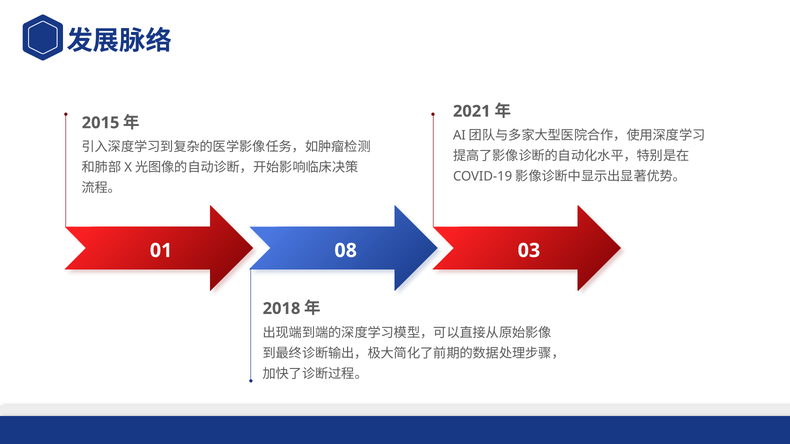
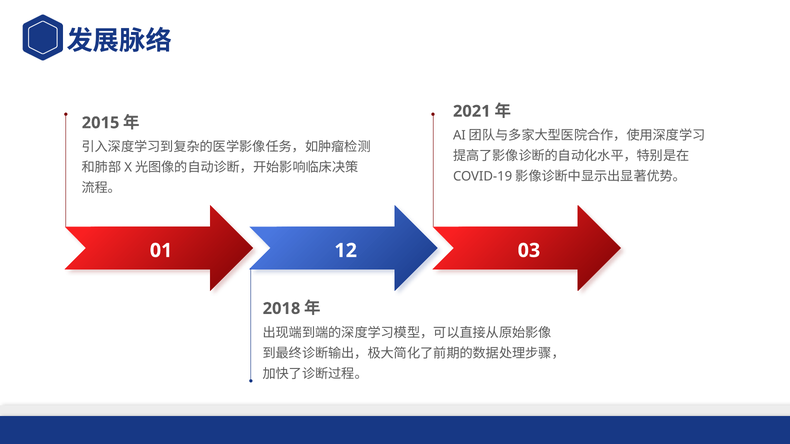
08: 08 -> 12
